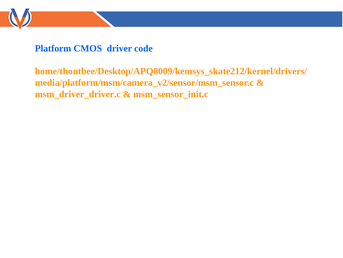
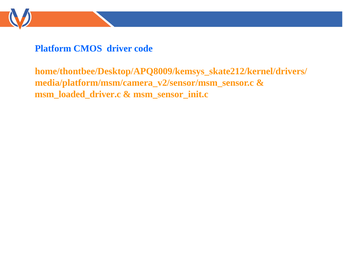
msm_driver_driver.c: msm_driver_driver.c -> msm_loaded_driver.c
